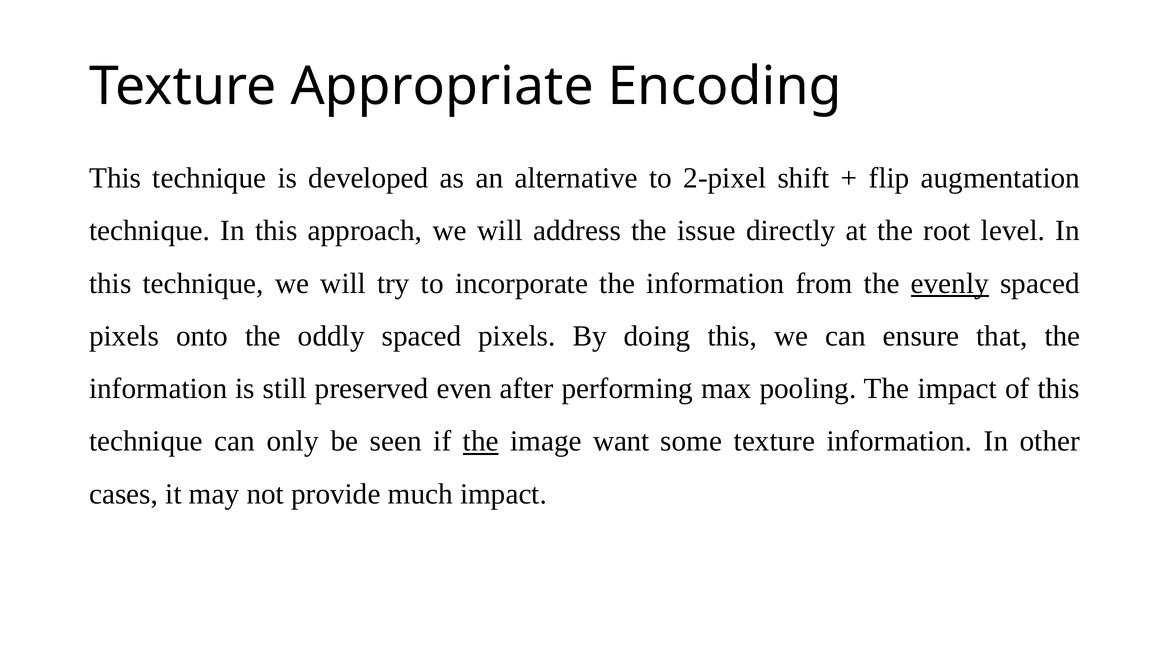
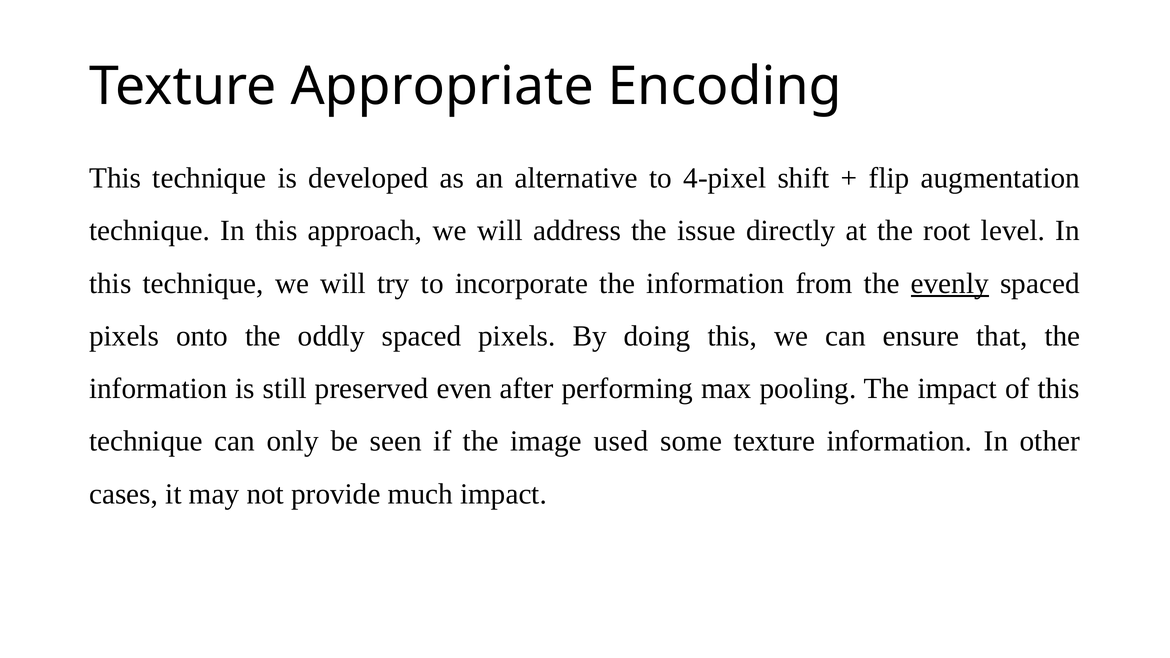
2-pixel: 2-pixel -> 4-pixel
the at (481, 441) underline: present -> none
want: want -> used
